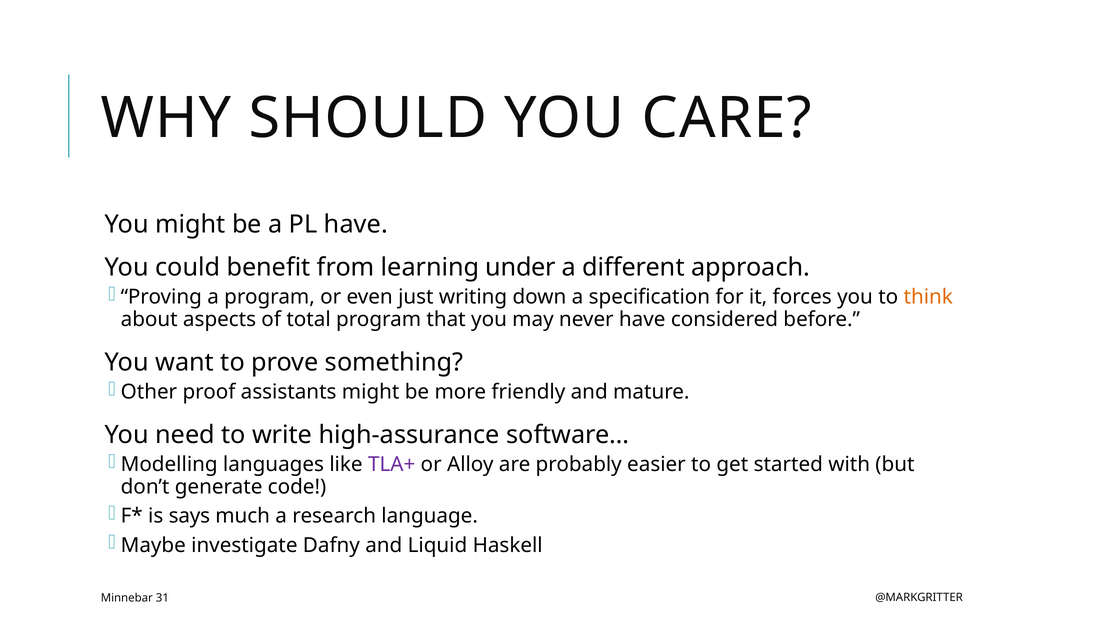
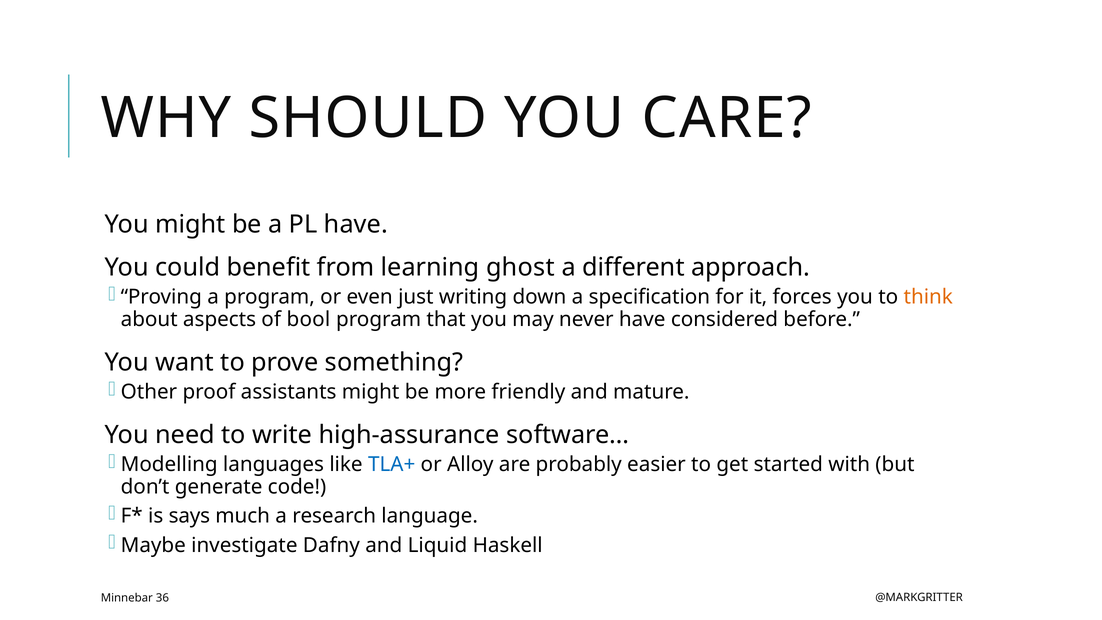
under: under -> ghost
total: total -> bool
TLA+ colour: purple -> blue
31: 31 -> 36
